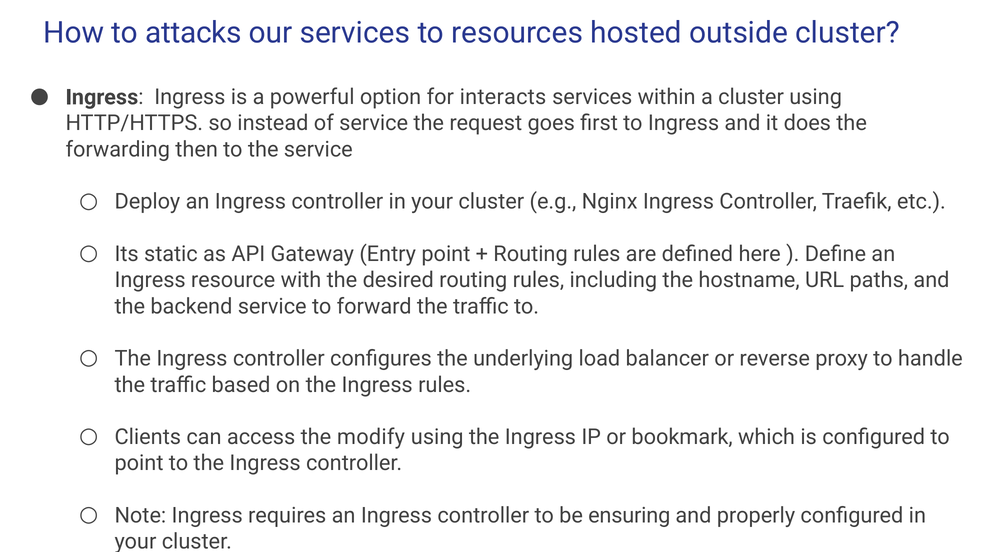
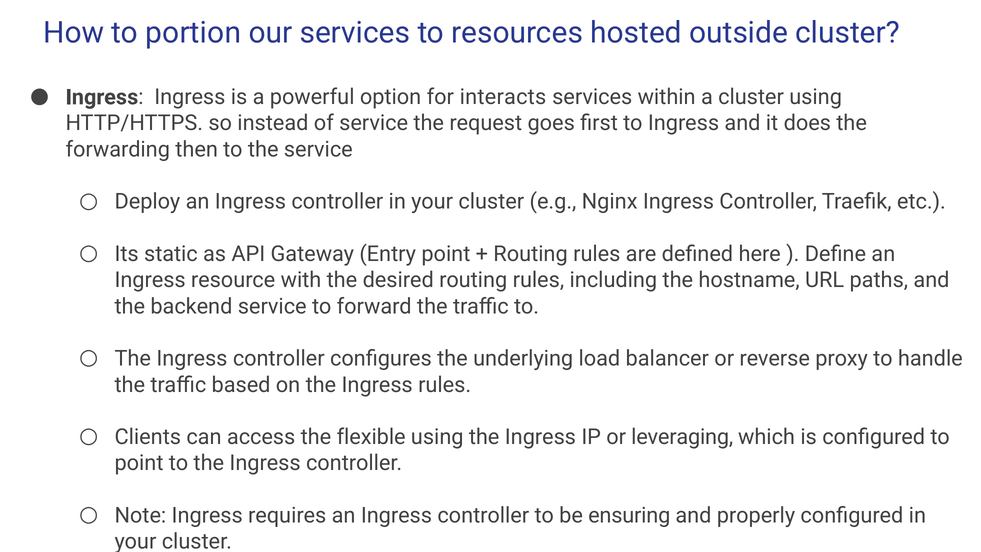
attacks: attacks -> portion
modify: modify -> flexible
bookmark: bookmark -> leveraging
